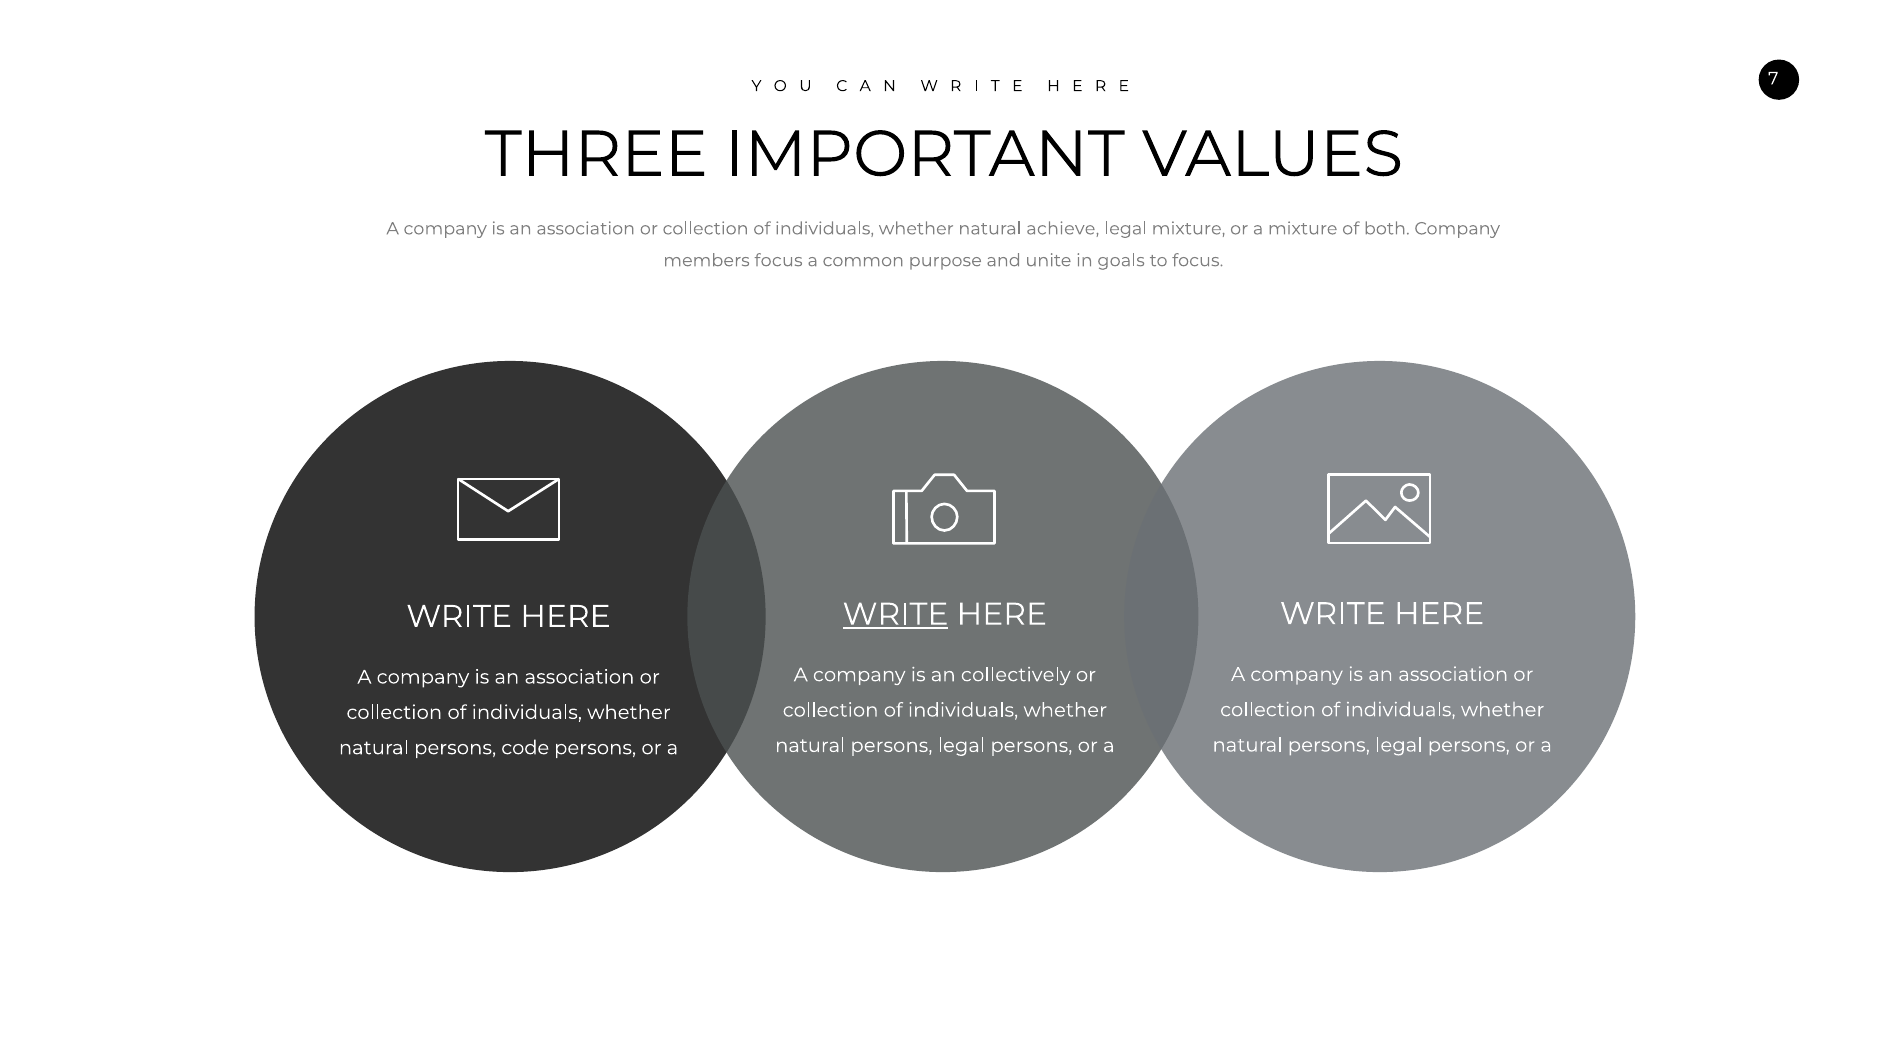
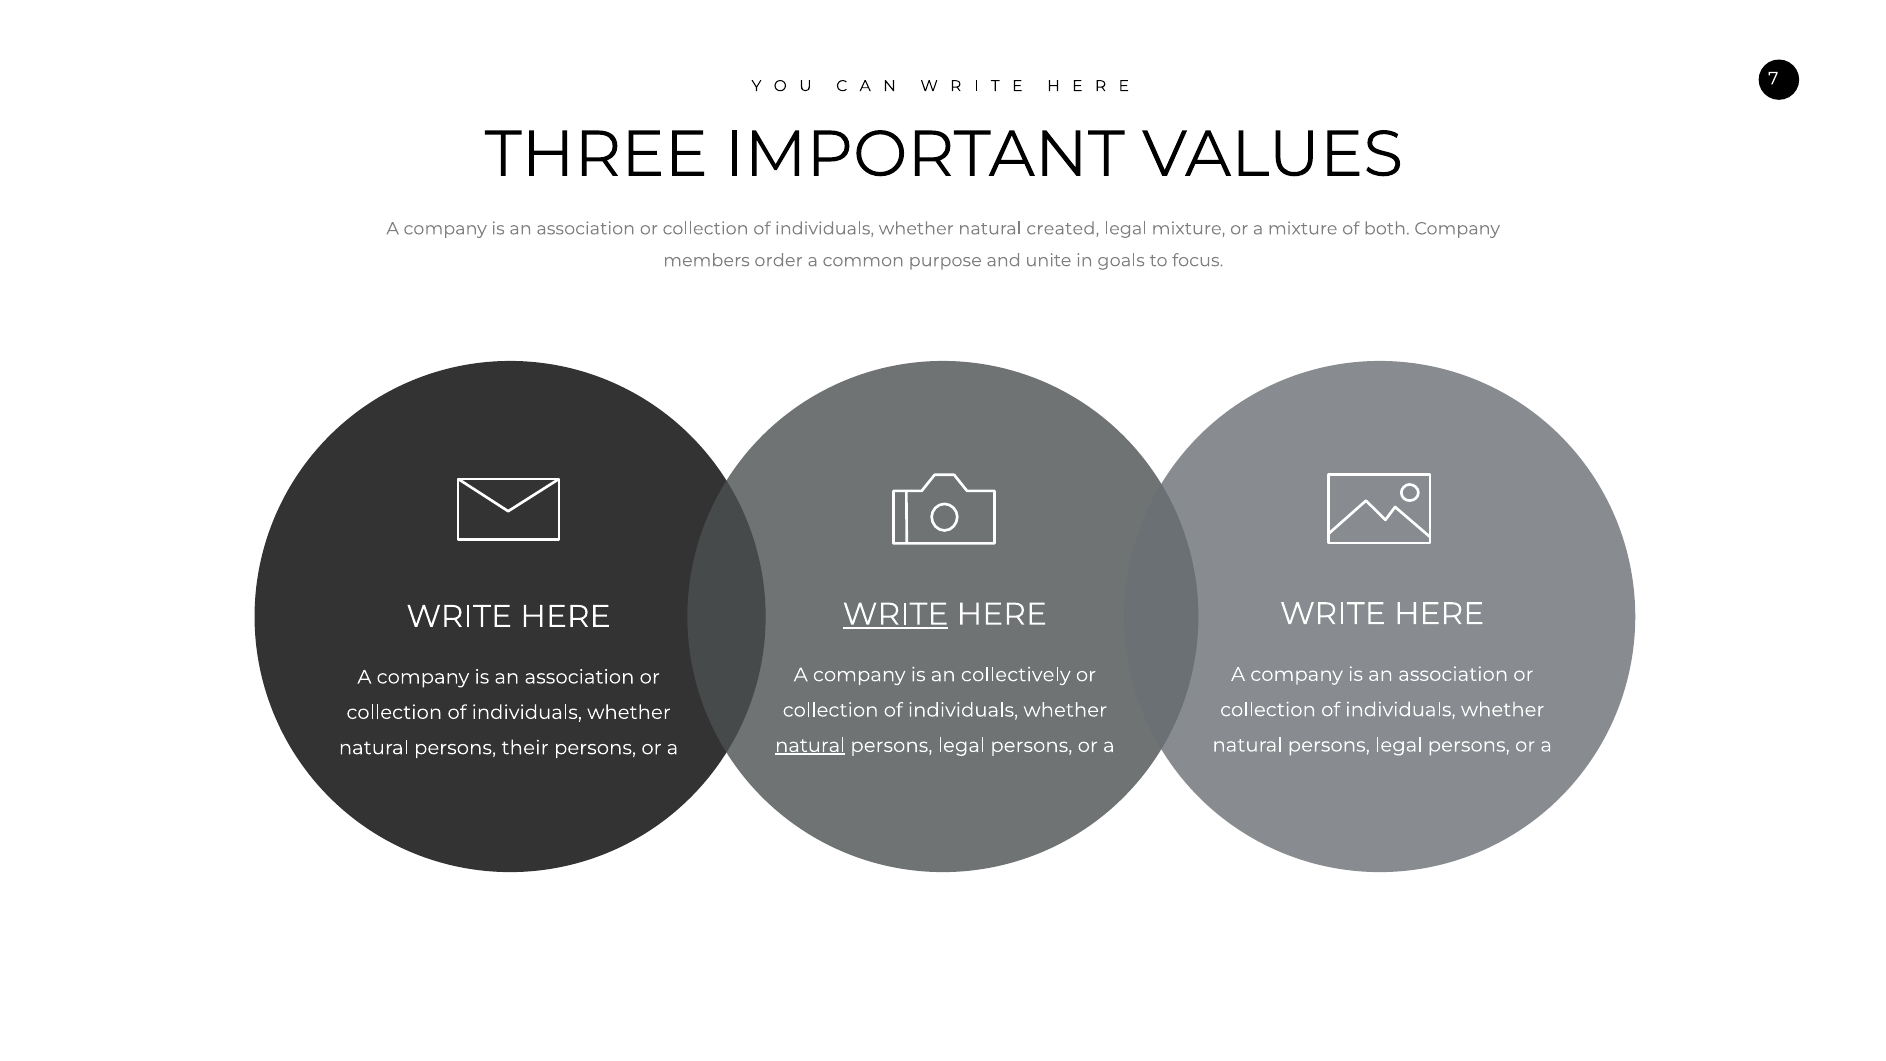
achieve: achieve -> created
members focus: focus -> order
natural at (810, 746) underline: none -> present
code: code -> their
